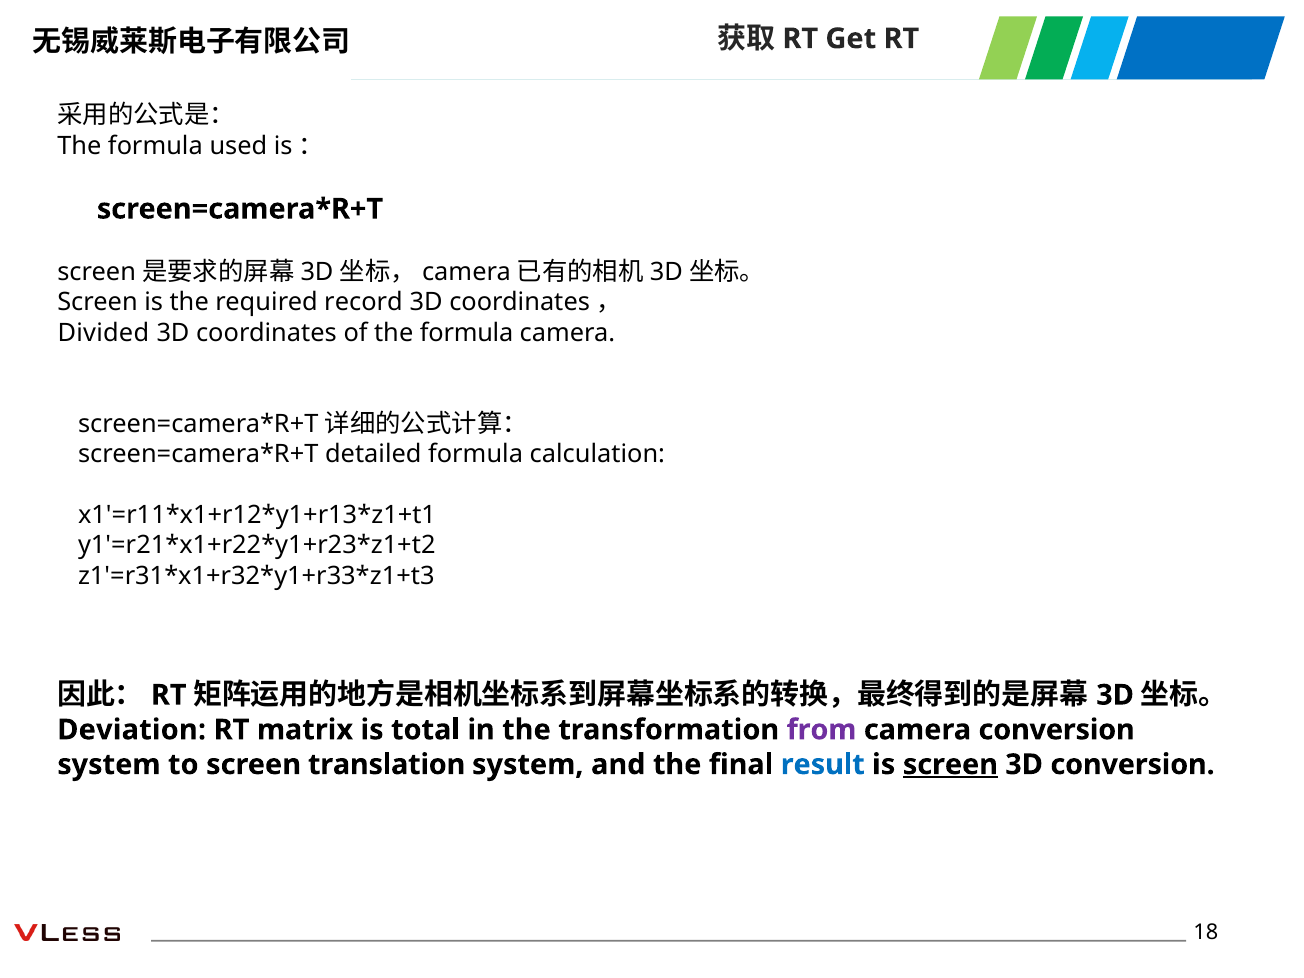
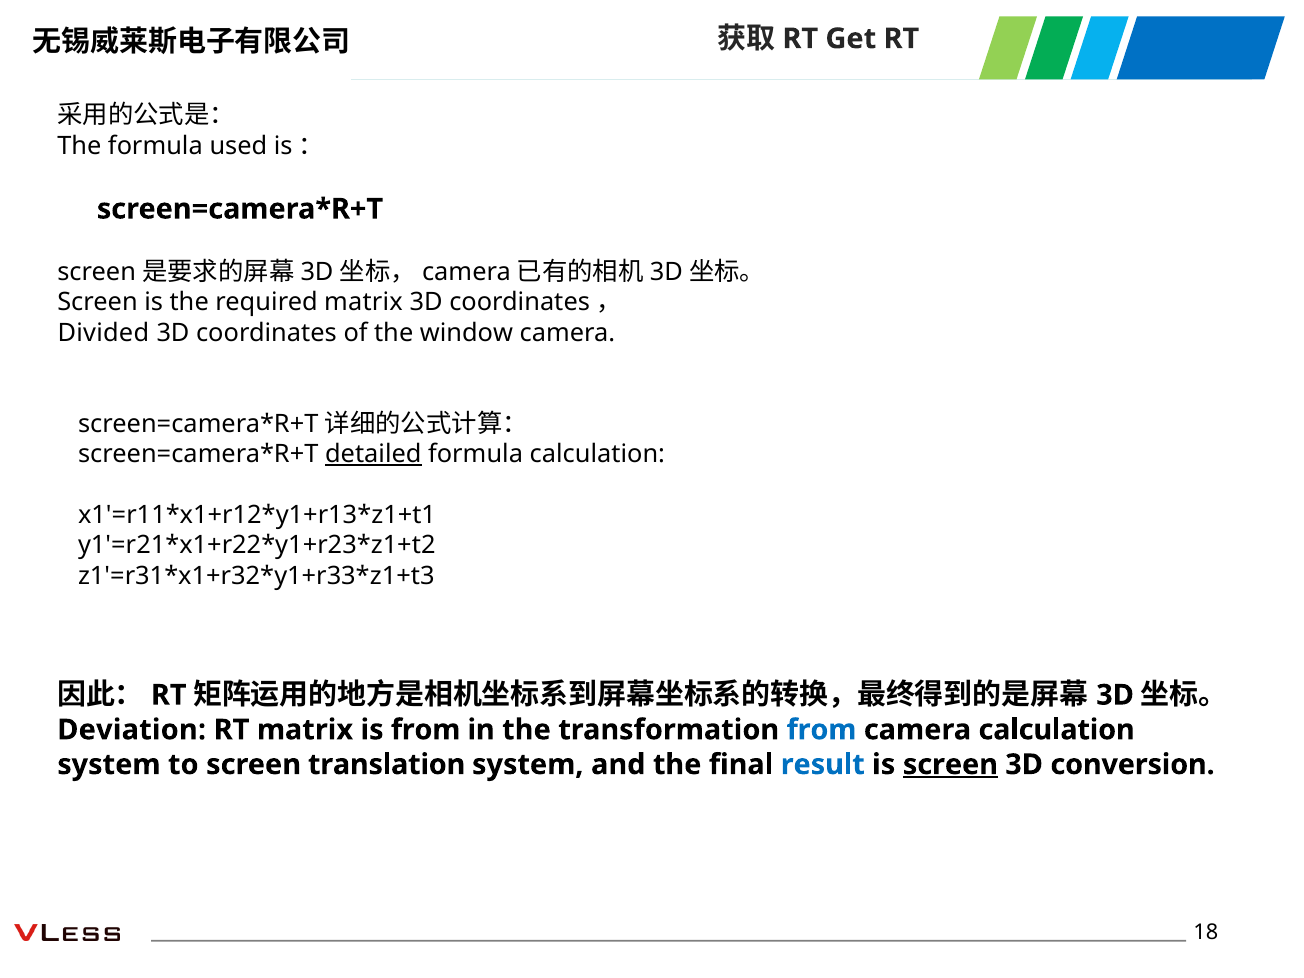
required record: record -> matrix
of the formula: formula -> window
detailed underline: none -> present
is total: total -> from
from at (822, 730) colour: purple -> blue
camera conversion: conversion -> calculation
